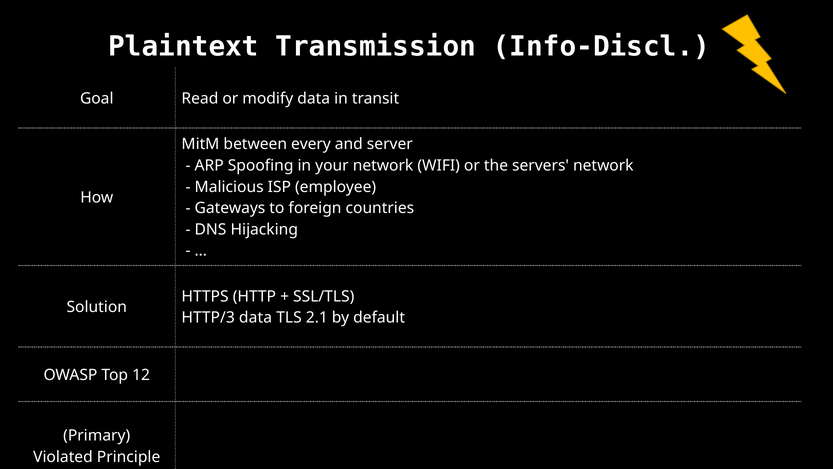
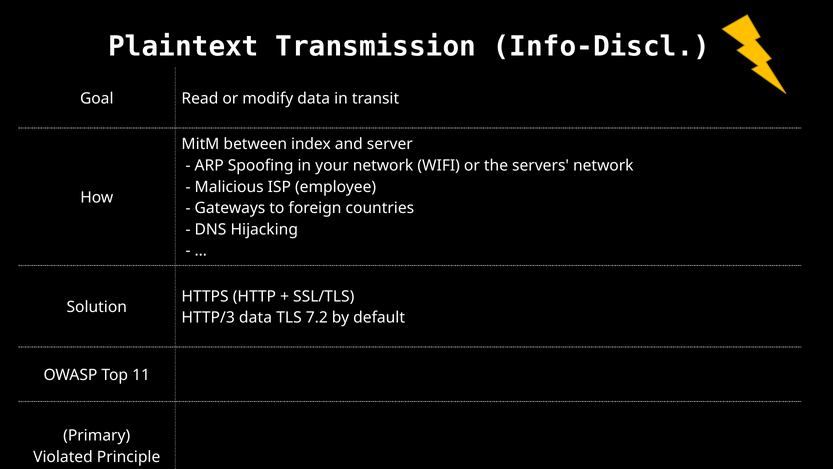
every: every -> index
2.1: 2.1 -> 7.2
12: 12 -> 11
